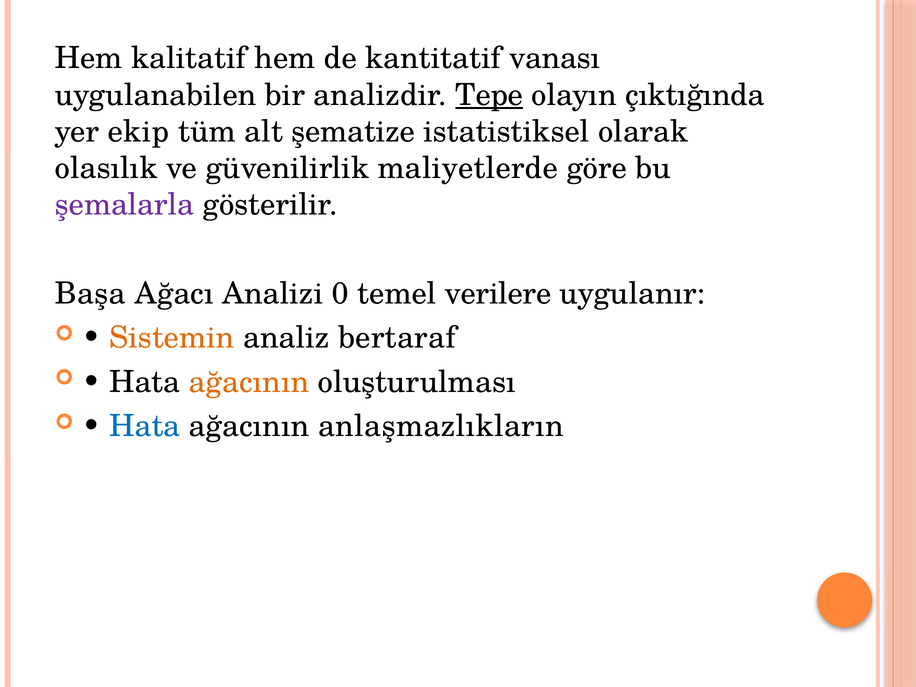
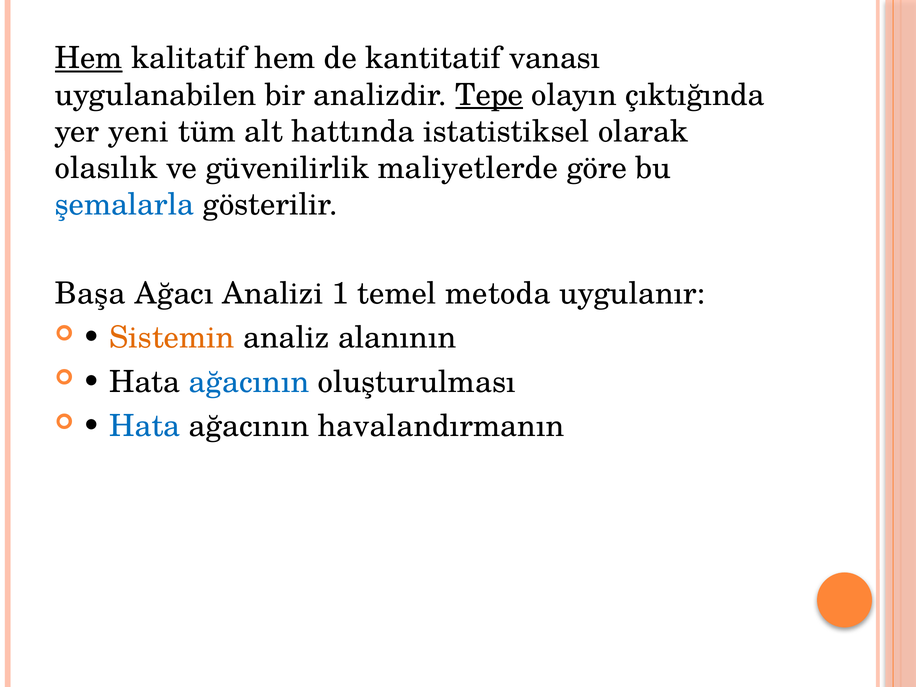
Hem at (89, 58) underline: none -> present
ekip: ekip -> yeni
şematize: şematize -> hattında
şemalarla colour: purple -> blue
0: 0 -> 1
verilere: verilere -> metoda
bertaraf: bertaraf -> alanının
ağacının at (249, 382) colour: orange -> blue
anlaşmazlıkların: anlaşmazlıkların -> havalandırmanın
